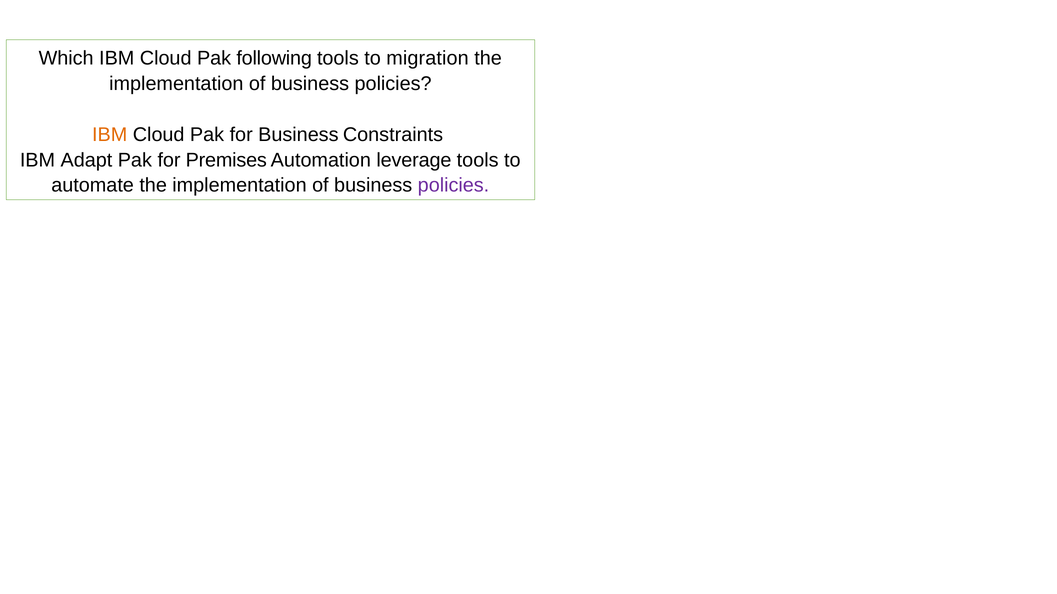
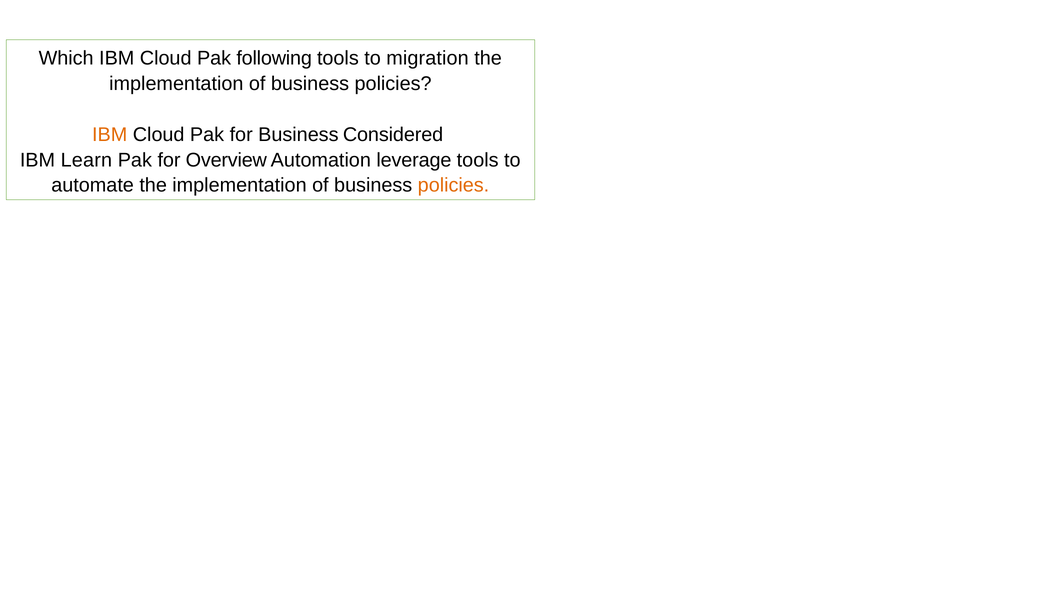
Constraints: Constraints -> Considered
Adapt: Adapt -> Learn
Premises: Premises -> Overview
policies at (453, 186) colour: purple -> orange
